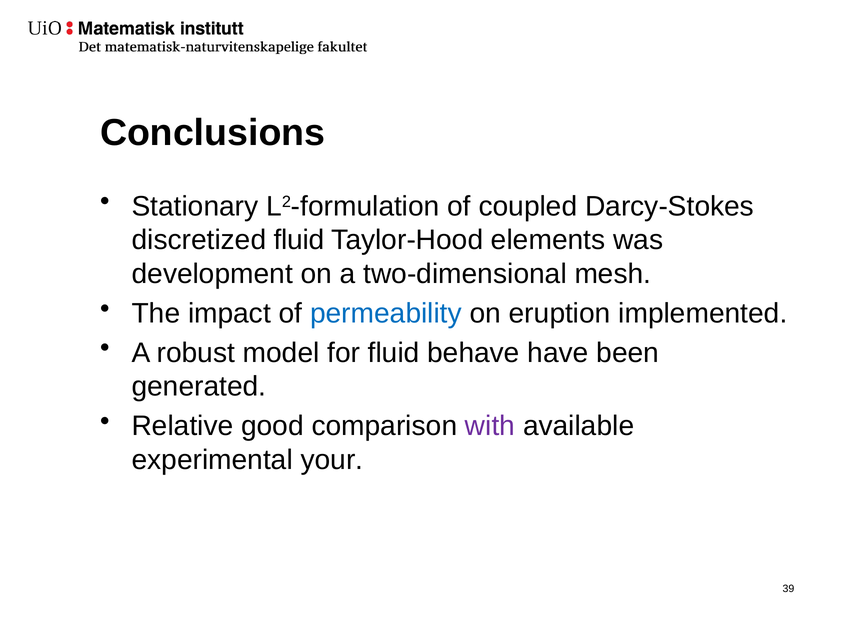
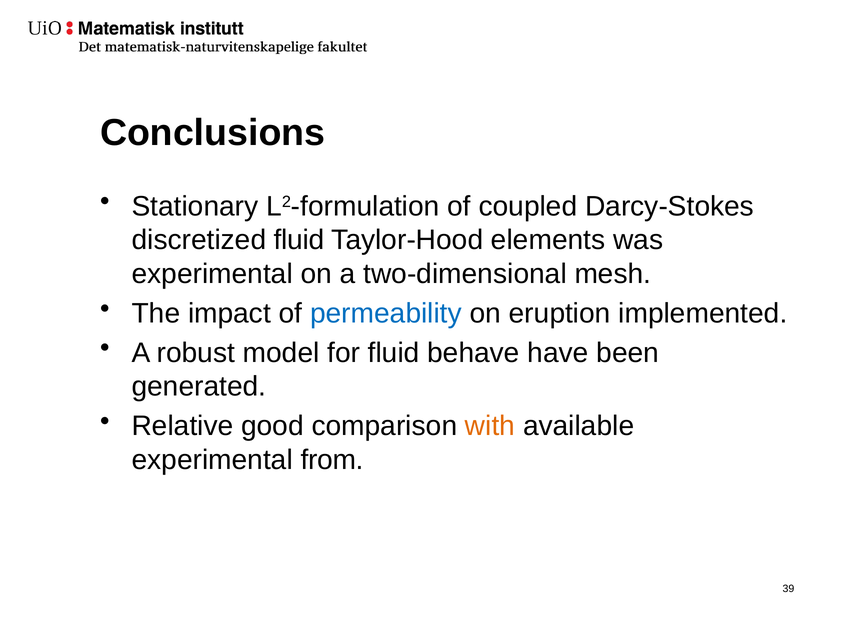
development at (212, 274): development -> experimental
with colour: purple -> orange
your: your -> from
